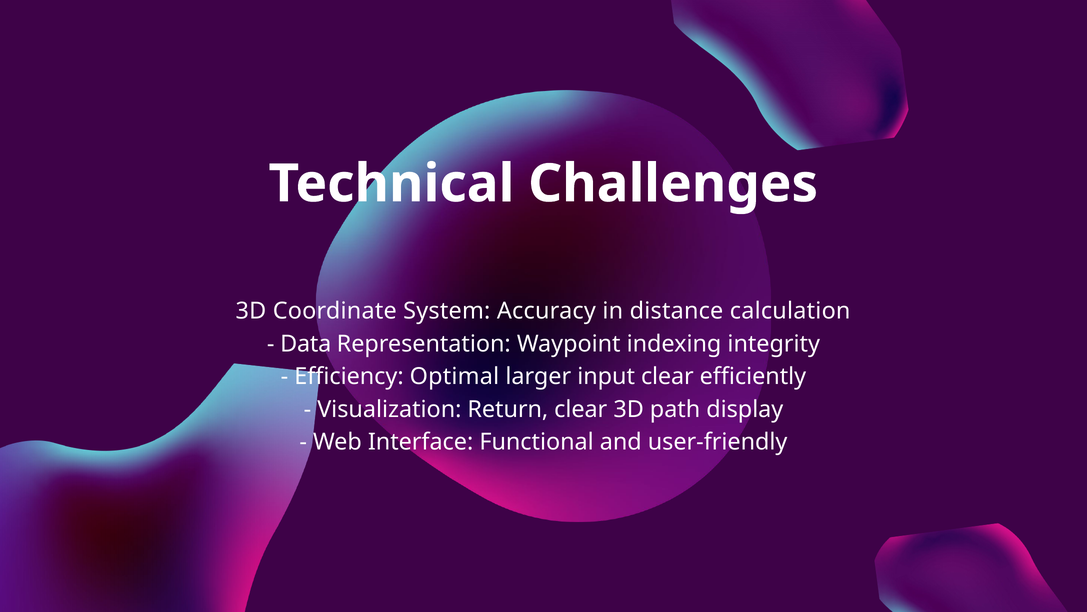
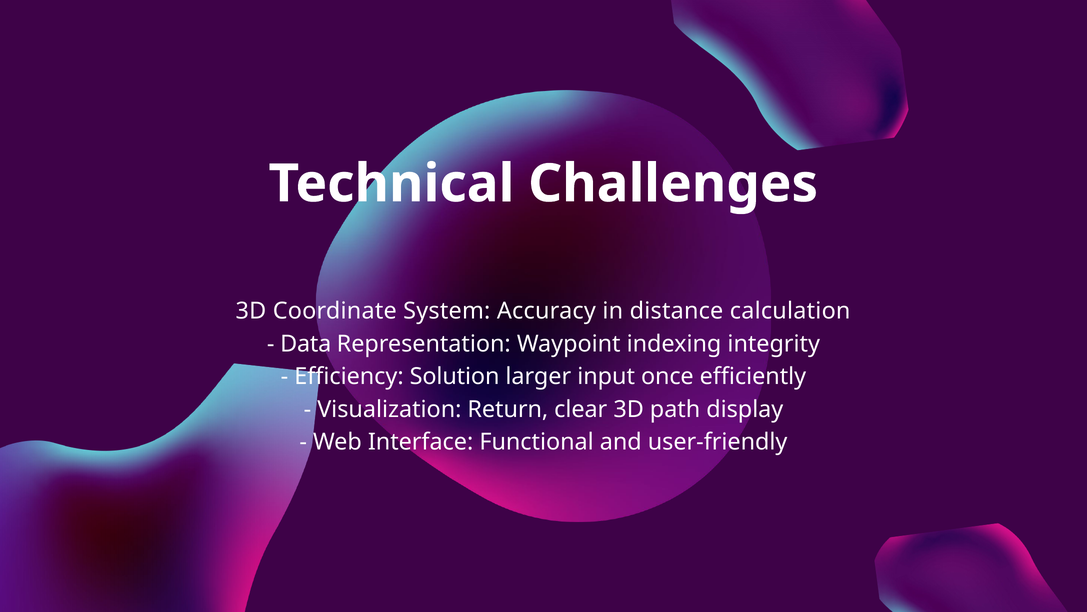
Optimal: Optimal -> Solution
input clear: clear -> once
